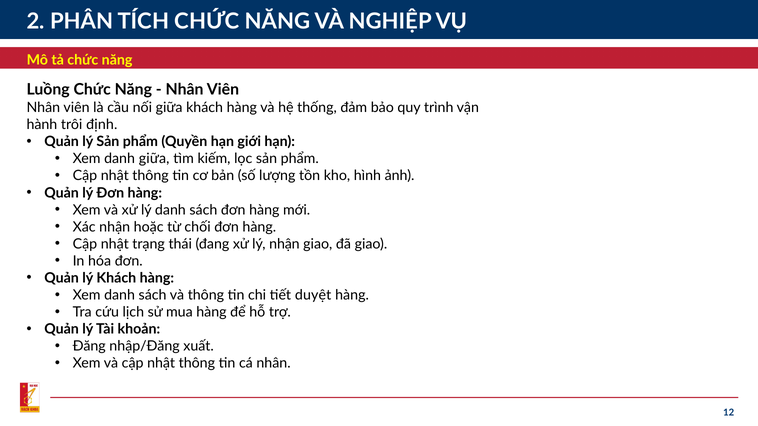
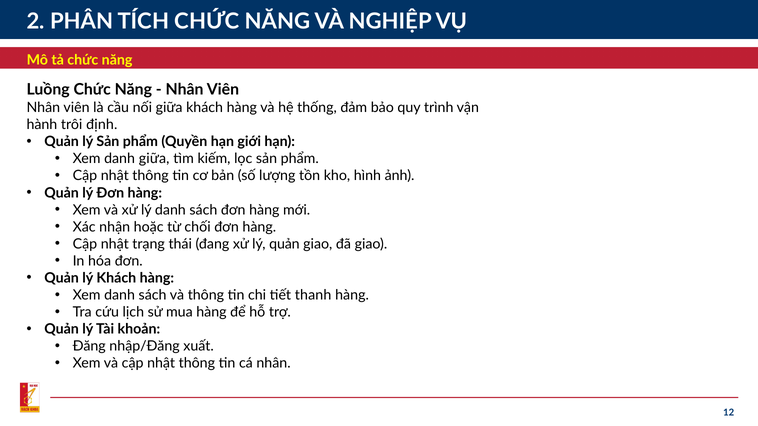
lý nhận: nhận -> quản
duyệt: duyệt -> thanh
